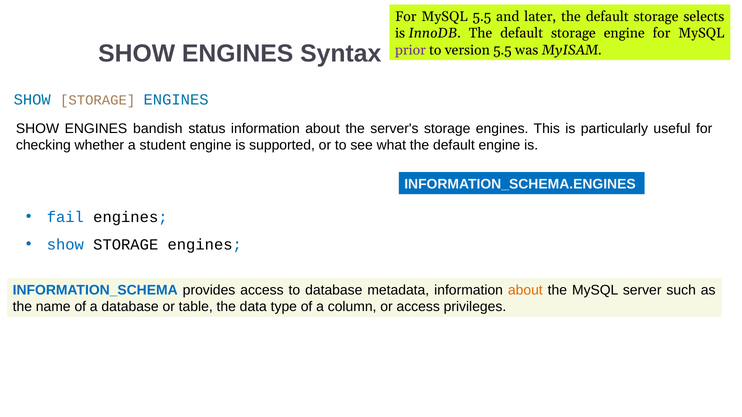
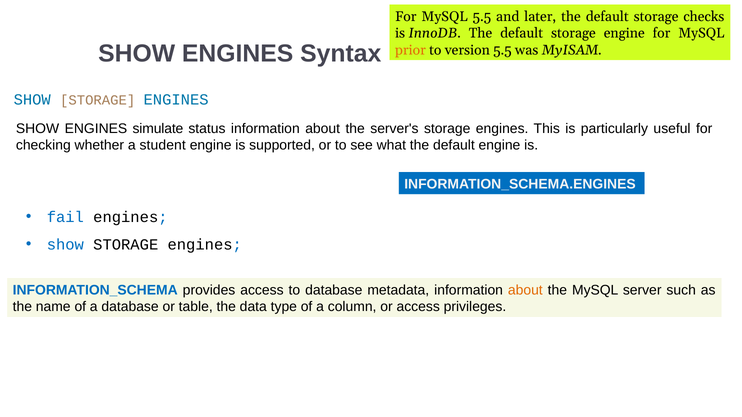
selects: selects -> checks
prior colour: purple -> orange
bandish: bandish -> simulate
